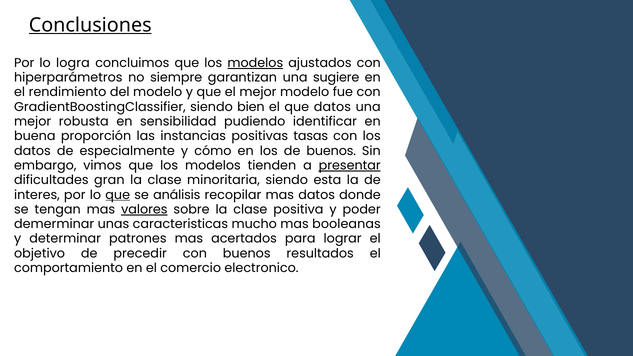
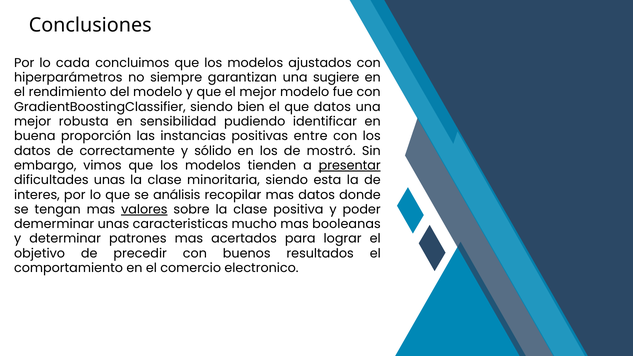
Conclusiones underline: present -> none
logra: logra -> cada
modelos at (255, 63) underline: present -> none
tasas: tasas -> entre
especialmente: especialmente -> correctamente
cómo: cómo -> sólido
de buenos: buenos -> mostró
dificultades gran: gran -> unas
que at (118, 195) underline: present -> none
